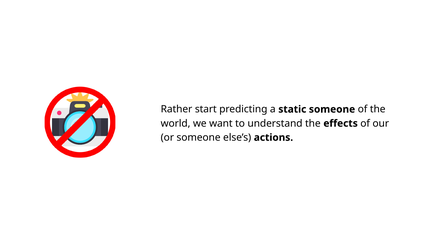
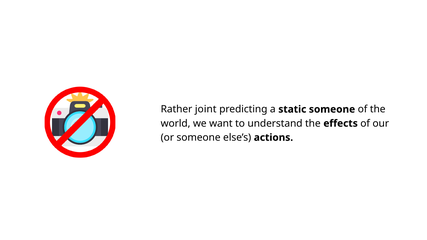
start: start -> joint
